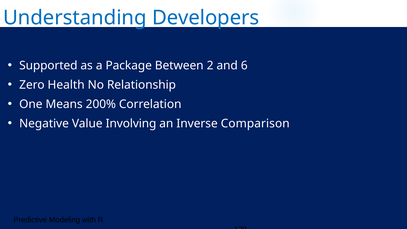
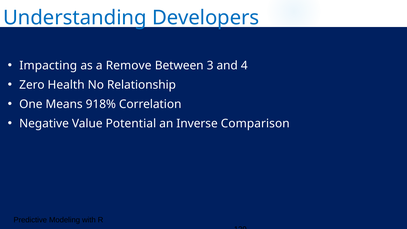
Supported: Supported -> Impacting
Package: Package -> Remove
2: 2 -> 3
6: 6 -> 4
200%: 200% -> 918%
Involving: Involving -> Potential
